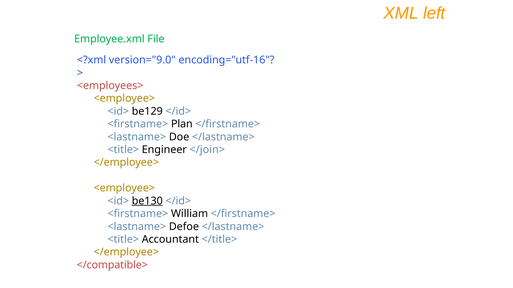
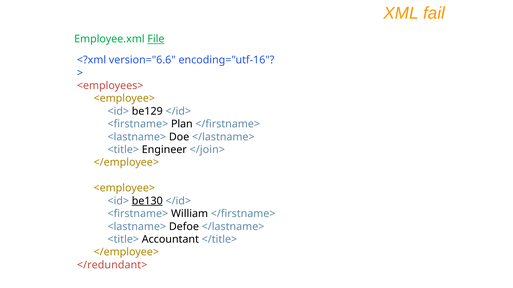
left: left -> fail
File underline: none -> present
version="9.0: version="9.0 -> version="6.6
</compatible>: </compatible> -> </redundant>
